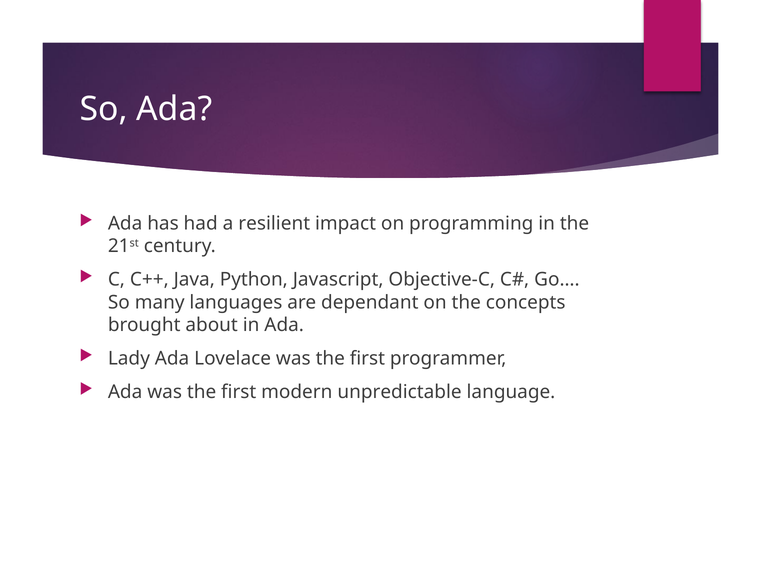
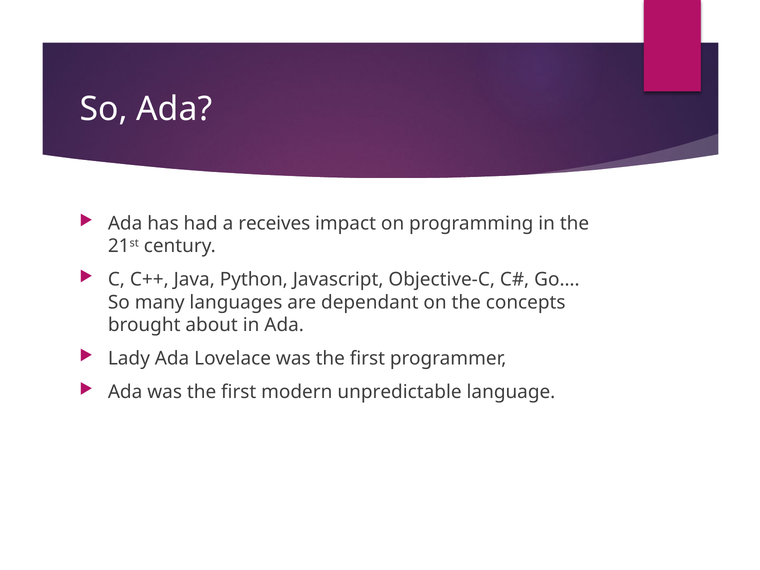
resilient: resilient -> receives
